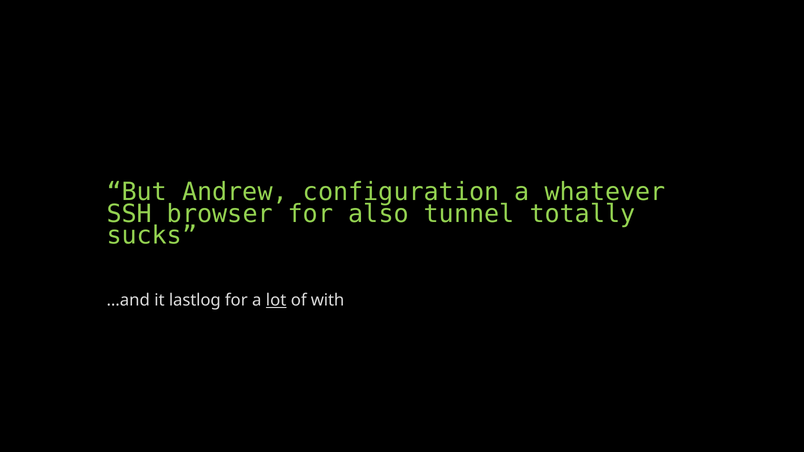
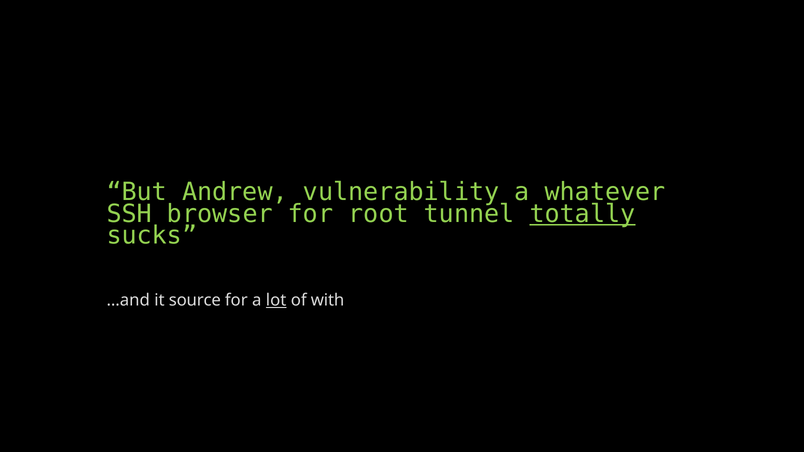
configuration: configuration -> vulnerability
also: also -> root
totally underline: none -> present
lastlog: lastlog -> source
